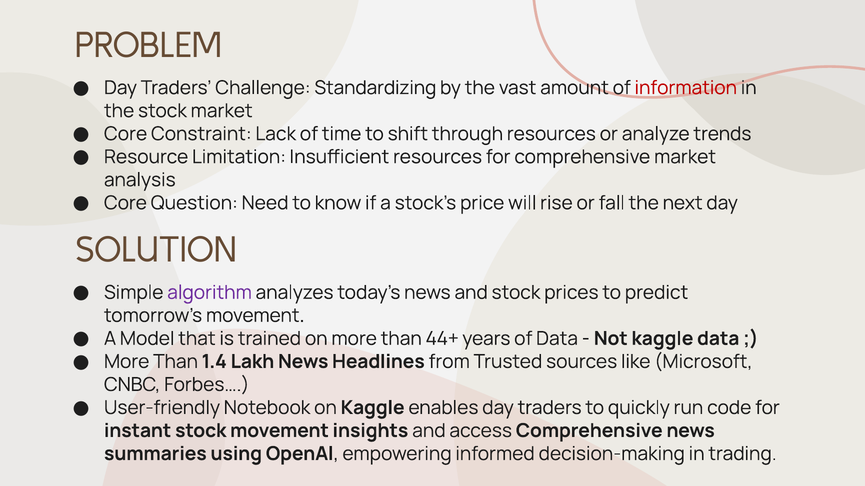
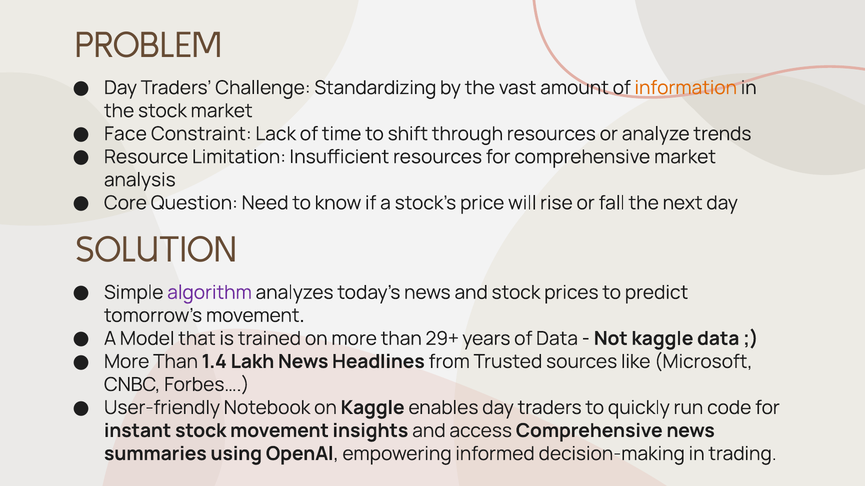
information colour: red -> orange
Core at (126, 134): Core -> Face
44+: 44+ -> 29+
